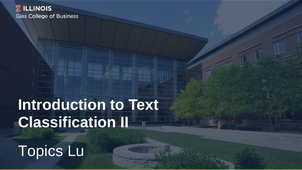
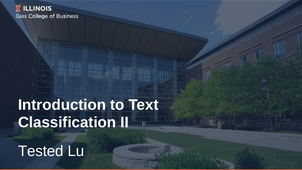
Topics: Topics -> Tested
